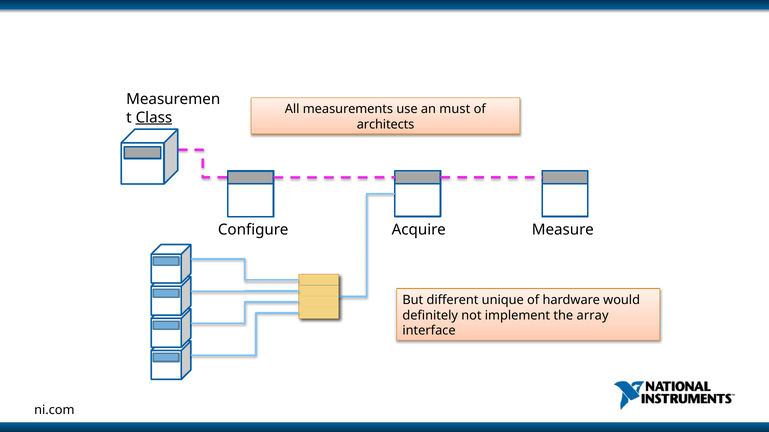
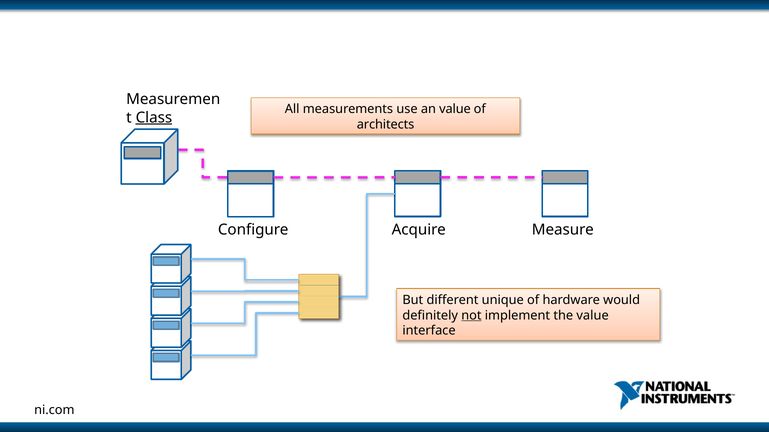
an must: must -> value
not underline: none -> present
the array: array -> value
